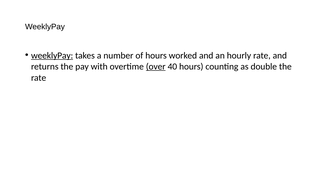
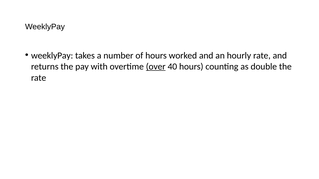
weeklyPay at (52, 56) underline: present -> none
